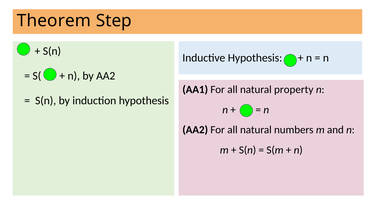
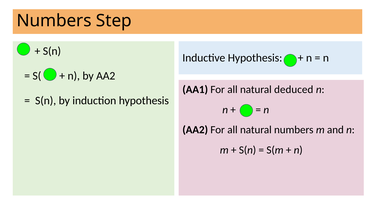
Theorem at (54, 21): Theorem -> Numbers
property: property -> deduced
